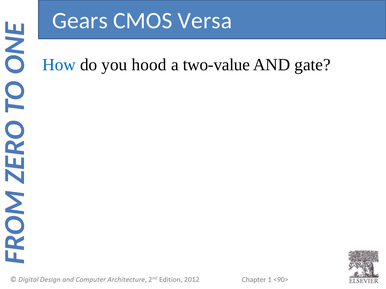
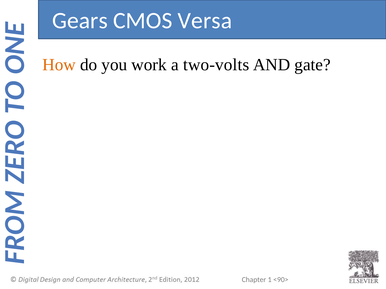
How colour: blue -> orange
hood: hood -> work
two-value: two-value -> two-volts
